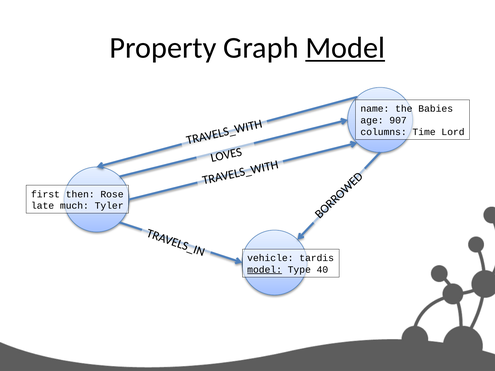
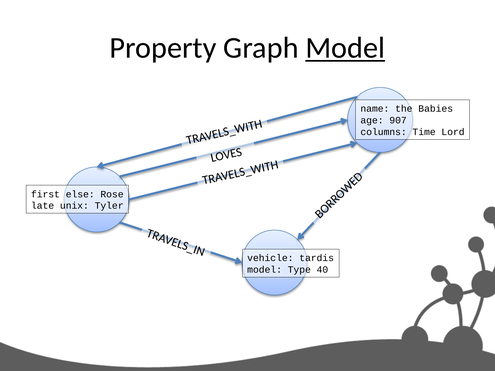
then: then -> else
much: much -> unix
model at (265, 270) underline: present -> none
